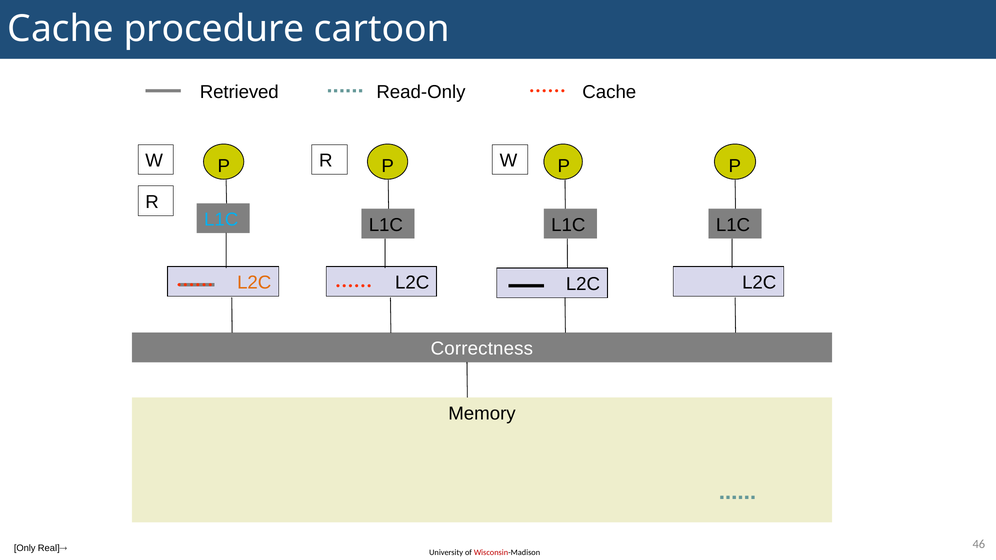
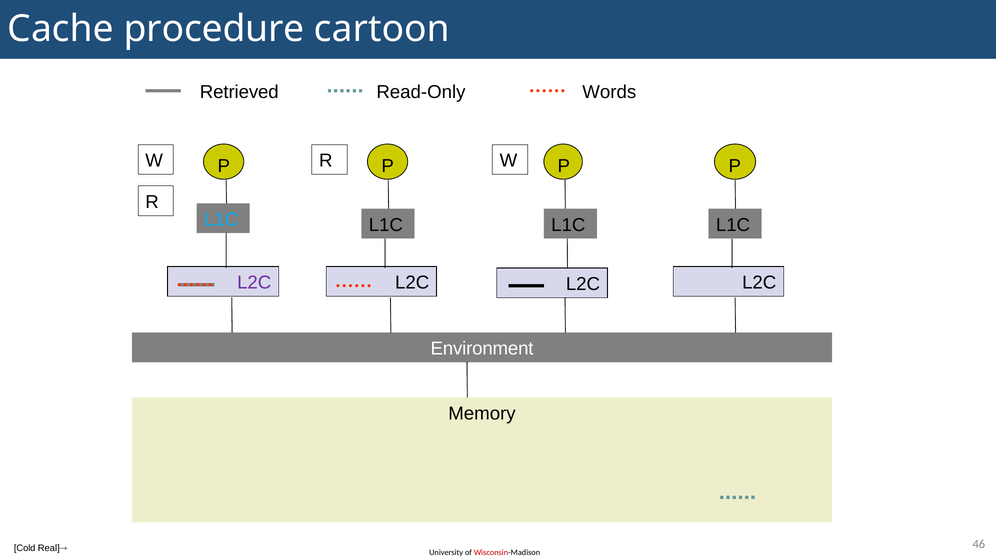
Read-Only Cache: Cache -> Words
L2C at (254, 283) colour: orange -> purple
Correctness: Correctness -> Environment
Only: Only -> Cold
